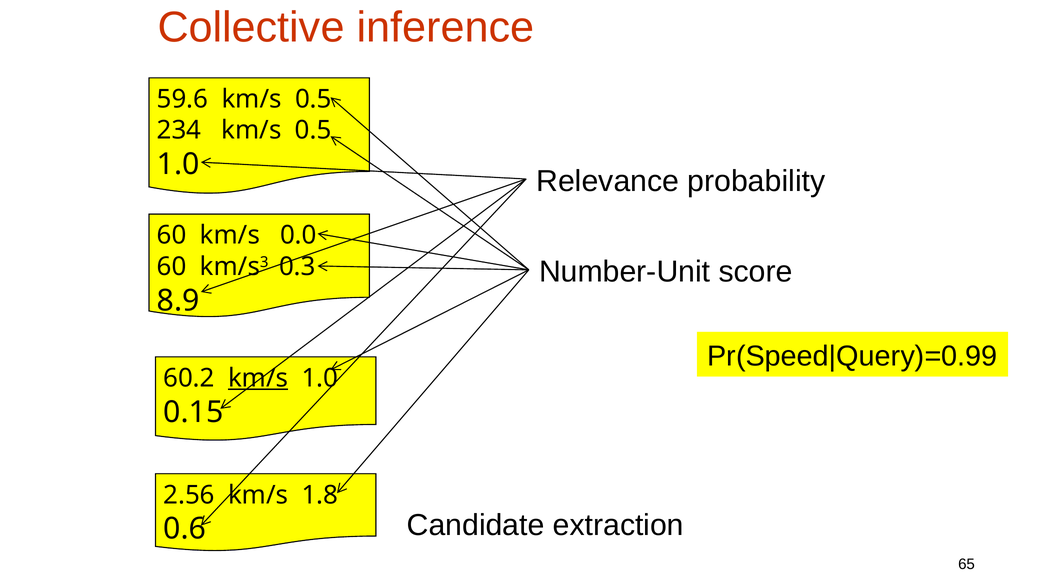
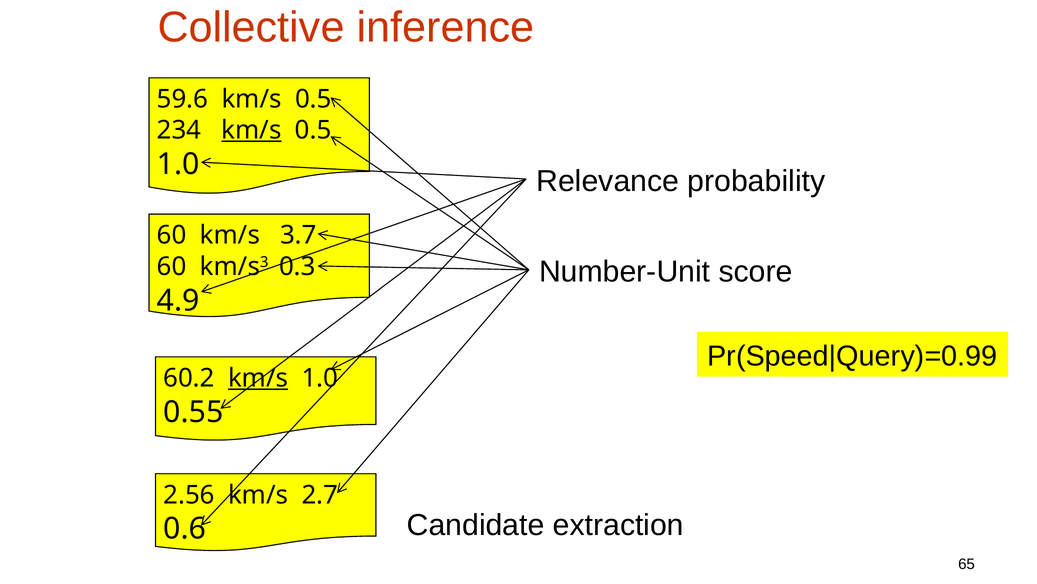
km/s at (251, 130) underline: none -> present
0.0: 0.0 -> 3.7
8.9: 8.9 -> 4.9
0.15: 0.15 -> 0.55
1.8: 1.8 -> 2.7
